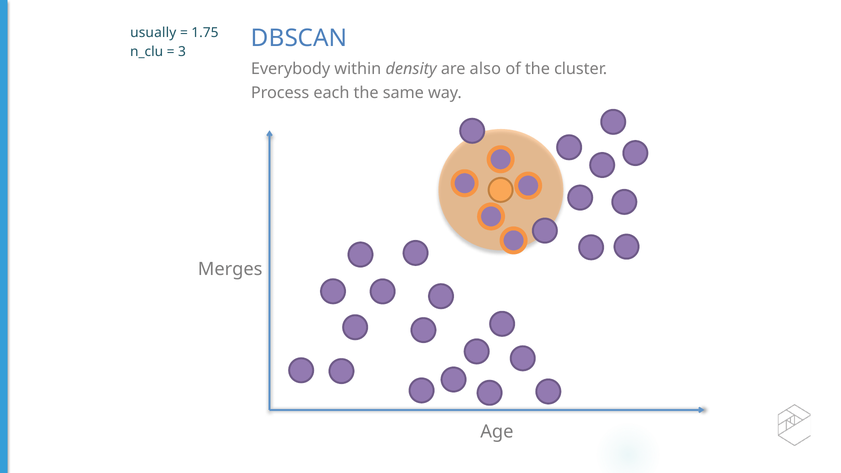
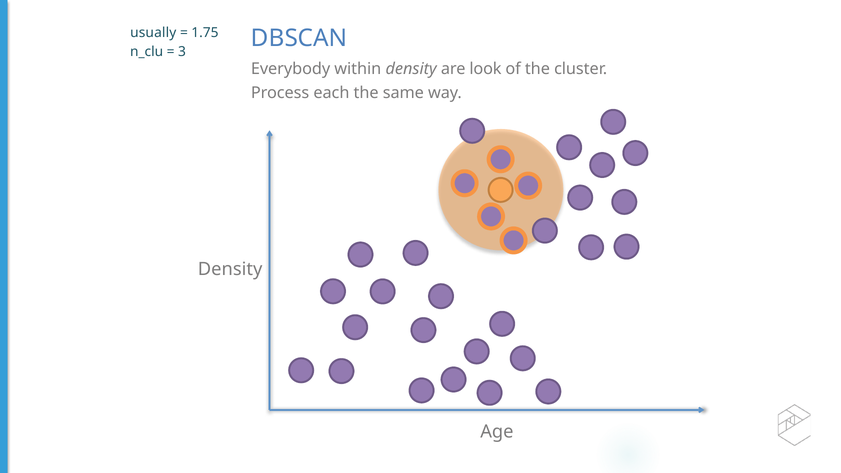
also: also -> look
Merges at (230, 269): Merges -> Density
